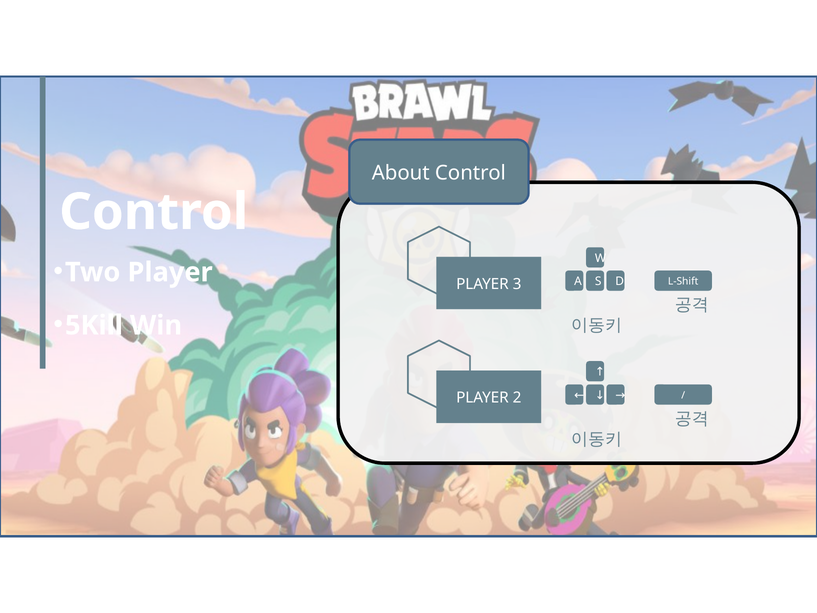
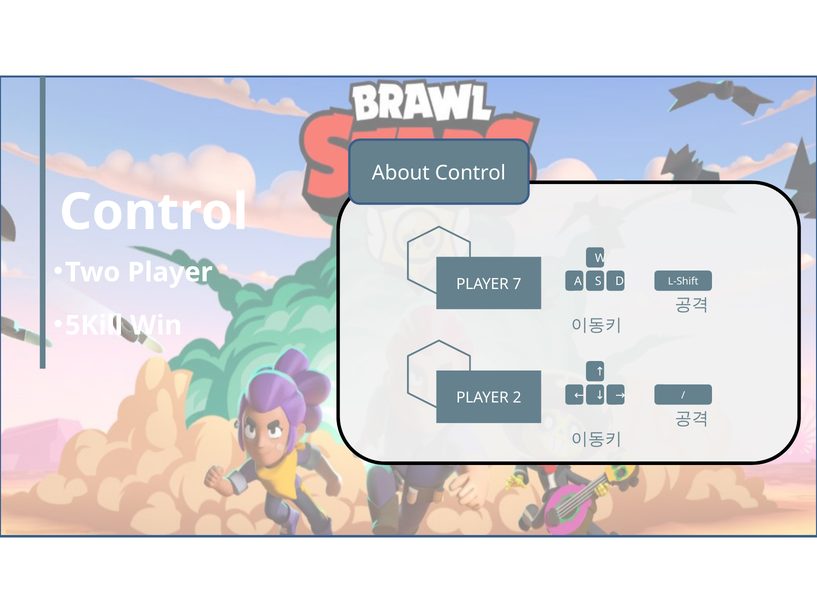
3: 3 -> 7
